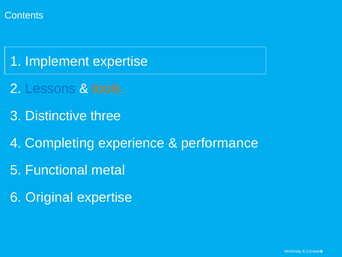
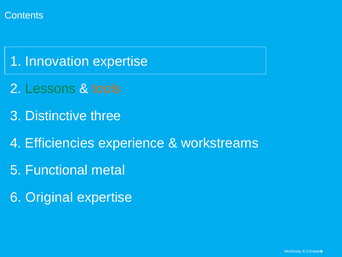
Implement: Implement -> Innovation
Lessons colour: blue -> green
Completing: Completing -> Efficiencies
performance: performance -> workstreams
